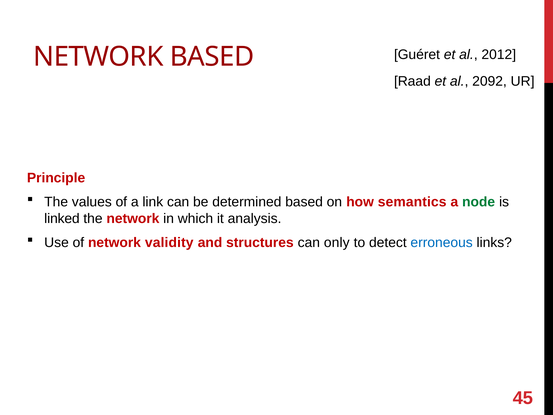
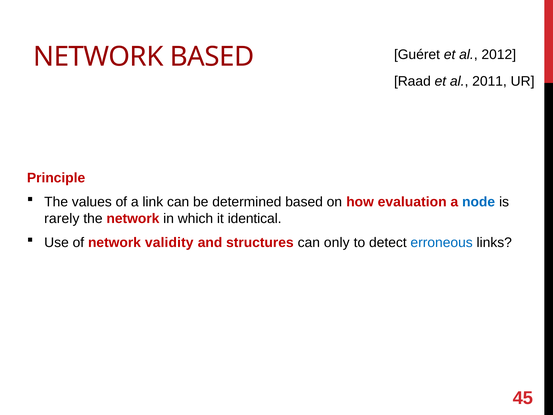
2092: 2092 -> 2011
semantics: semantics -> evaluation
node colour: green -> blue
linked: linked -> rarely
analysis: analysis -> identical
